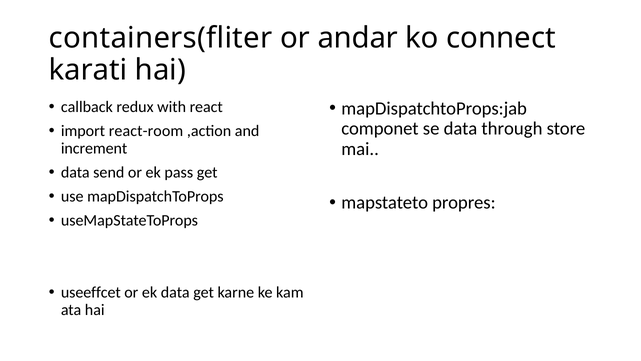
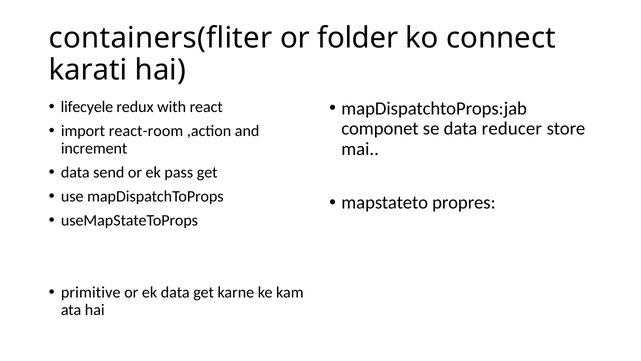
andar: andar -> folder
callback: callback -> lifecyele
through: through -> reducer
useeffcet: useeffcet -> primitive
